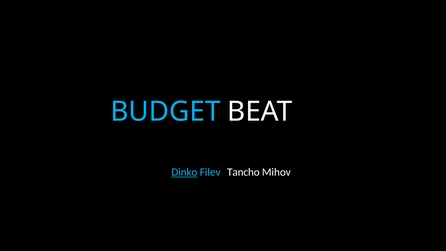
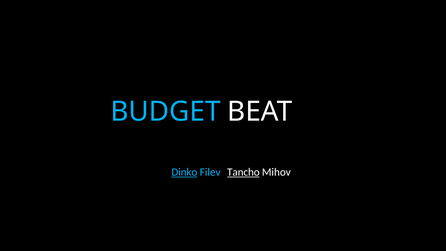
Tancho underline: none -> present
